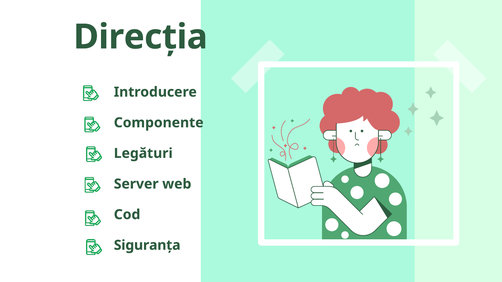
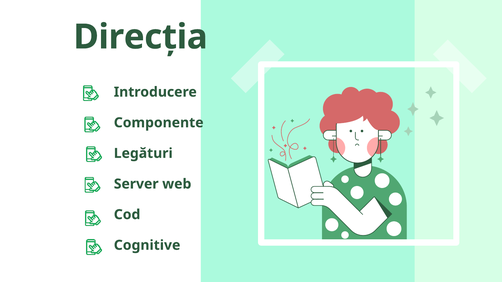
Siguranța: Siguranța -> Cognitive
